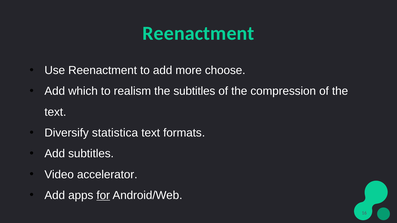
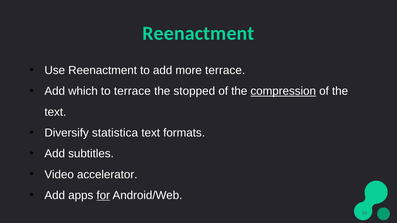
more choose: choose -> terrace
to realism: realism -> terrace
the subtitles: subtitles -> stopped
compression underline: none -> present
